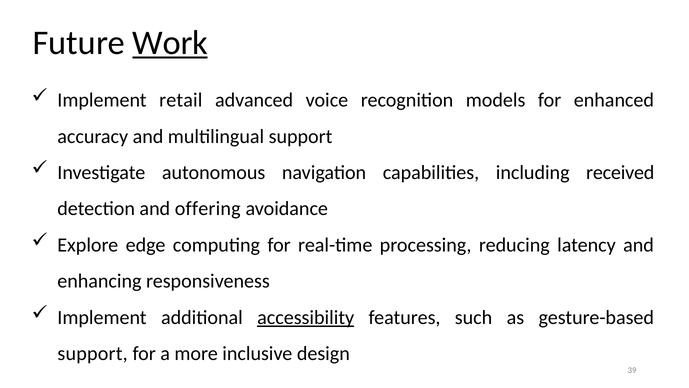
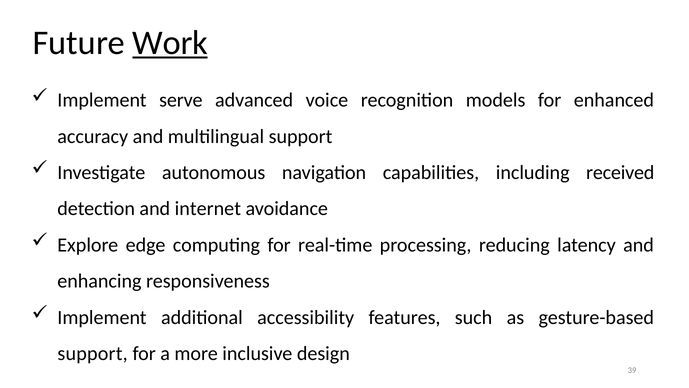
retail: retail -> serve
offering: offering -> internet
accessibility underline: present -> none
